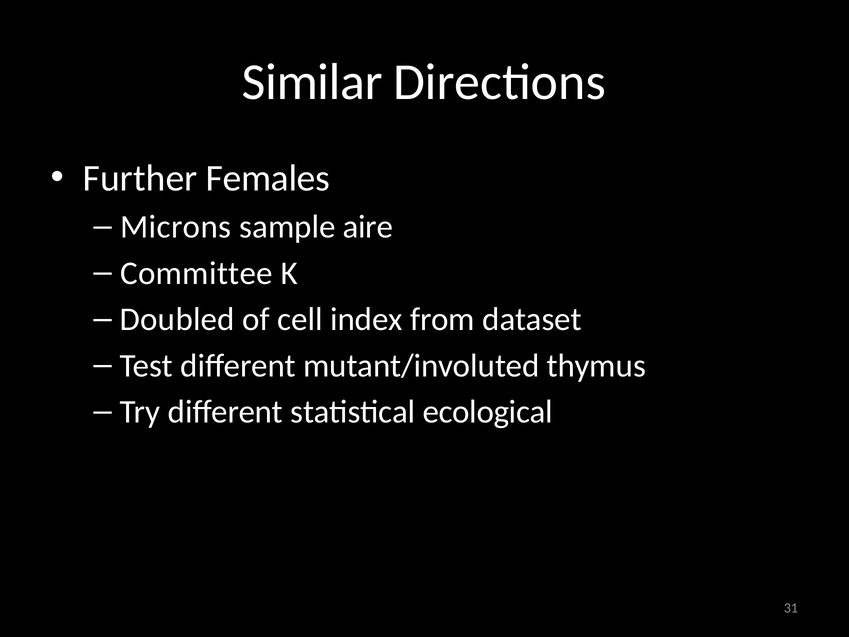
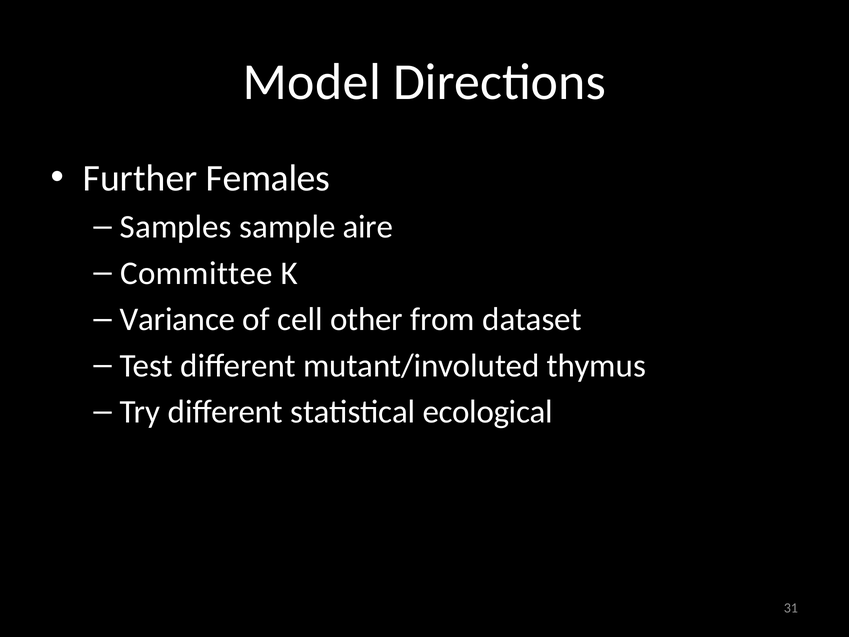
Similar: Similar -> Model
Microns: Microns -> Samples
Doubled: Doubled -> Variance
index: index -> other
